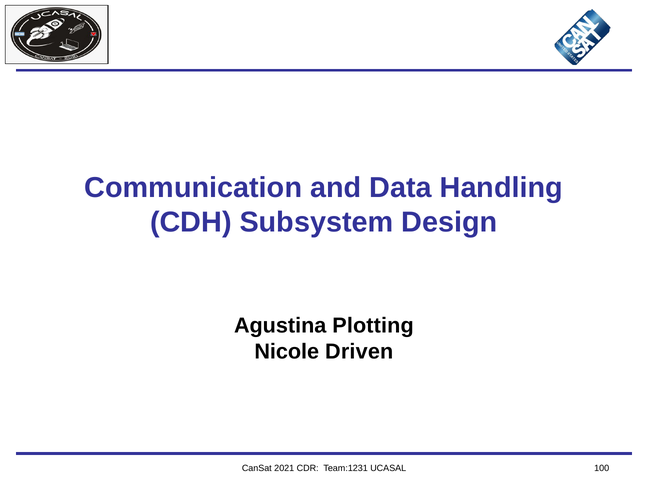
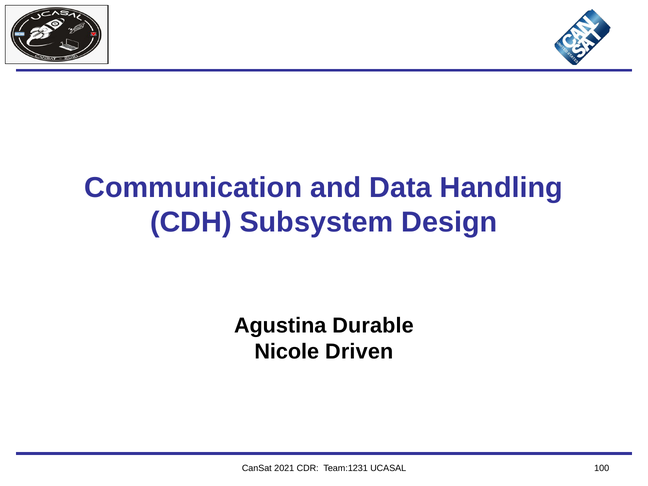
Plotting: Plotting -> Durable
